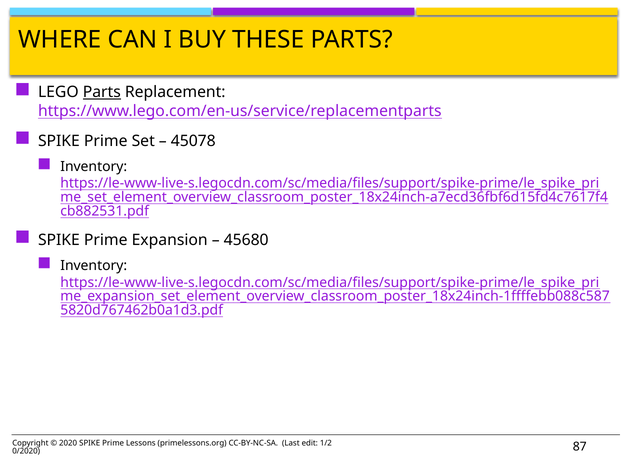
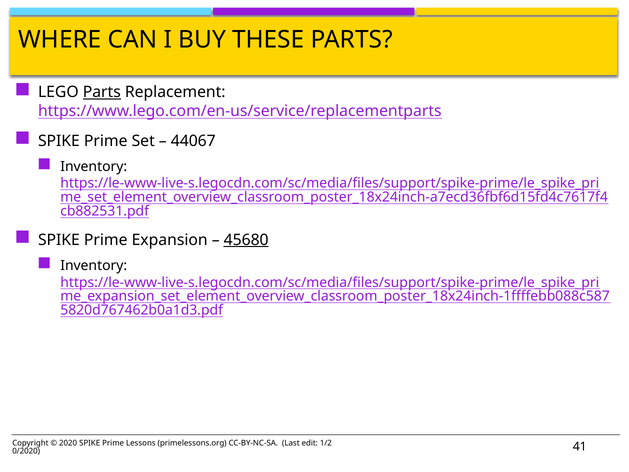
45078: 45078 -> 44067
45680 underline: none -> present
87: 87 -> 41
